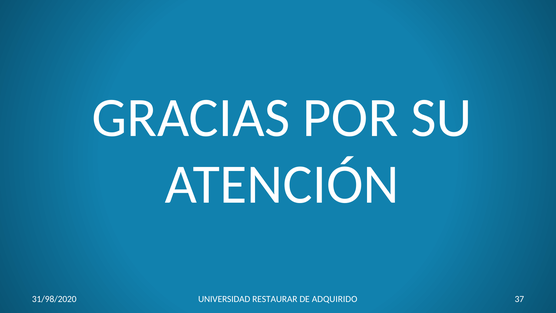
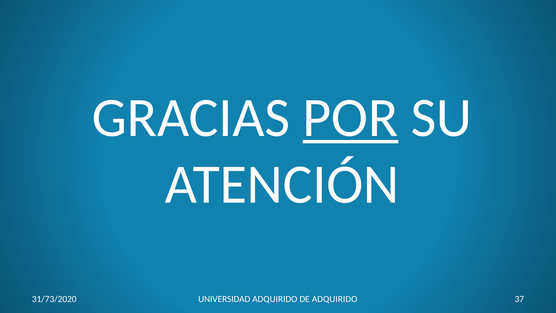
POR underline: none -> present
31/98/2020: 31/98/2020 -> 31/73/2020
UNIVERSIDAD RESTAURAR: RESTAURAR -> ADQUIRIDO
